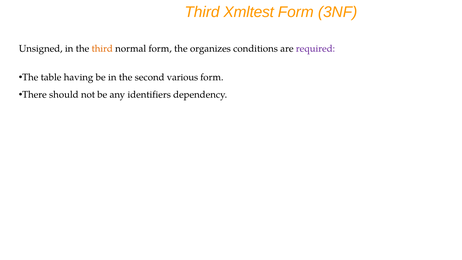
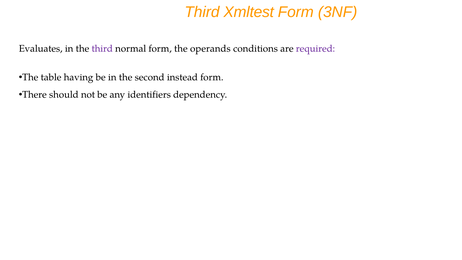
Unsigned: Unsigned -> Evaluates
third at (102, 49) colour: orange -> purple
organizes: organizes -> operands
various: various -> instead
